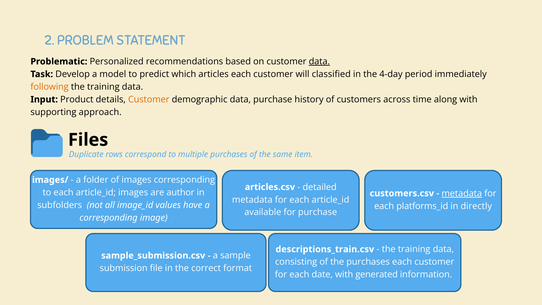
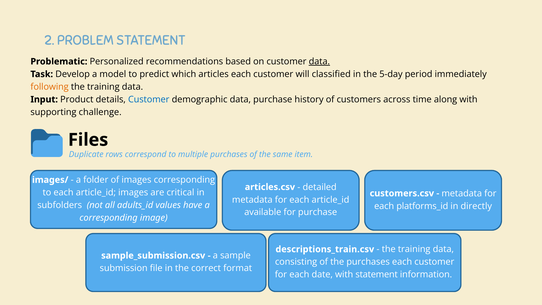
4-day: 4-day -> 5-day
Customer at (149, 99) colour: orange -> blue
approach: approach -> challenge
author: author -> critical
metadata at (462, 193) underline: present -> none
image_id: image_id -> adults_id
with generated: generated -> statement
